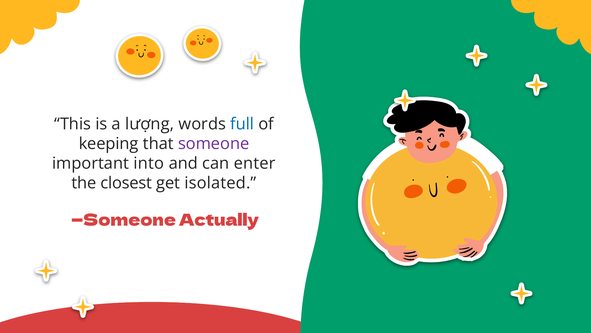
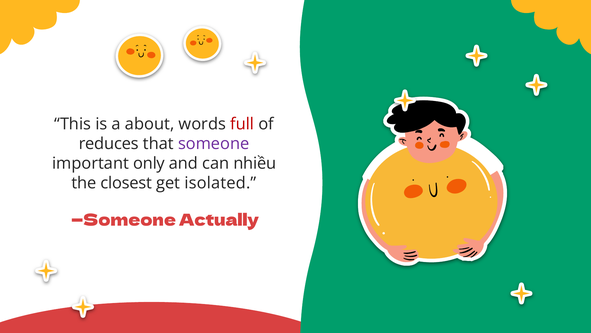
lượng: lượng -> about
full colour: blue -> red
keeping: keeping -> reduces
into: into -> only
enter: enter -> nhiều
